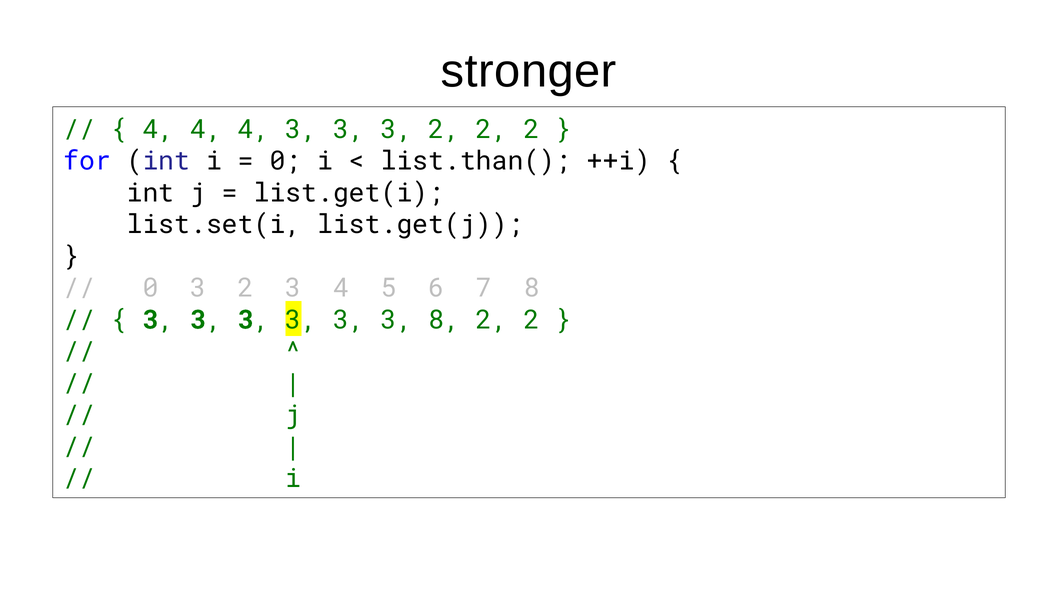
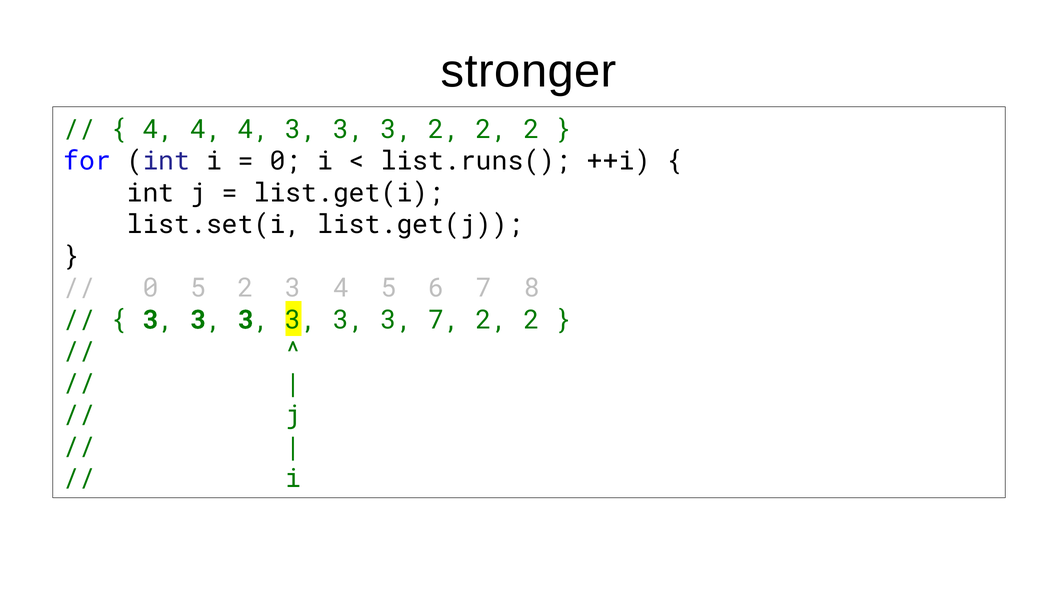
list.than(: list.than( -> list.runs(
0 3: 3 -> 5
3 8: 8 -> 7
